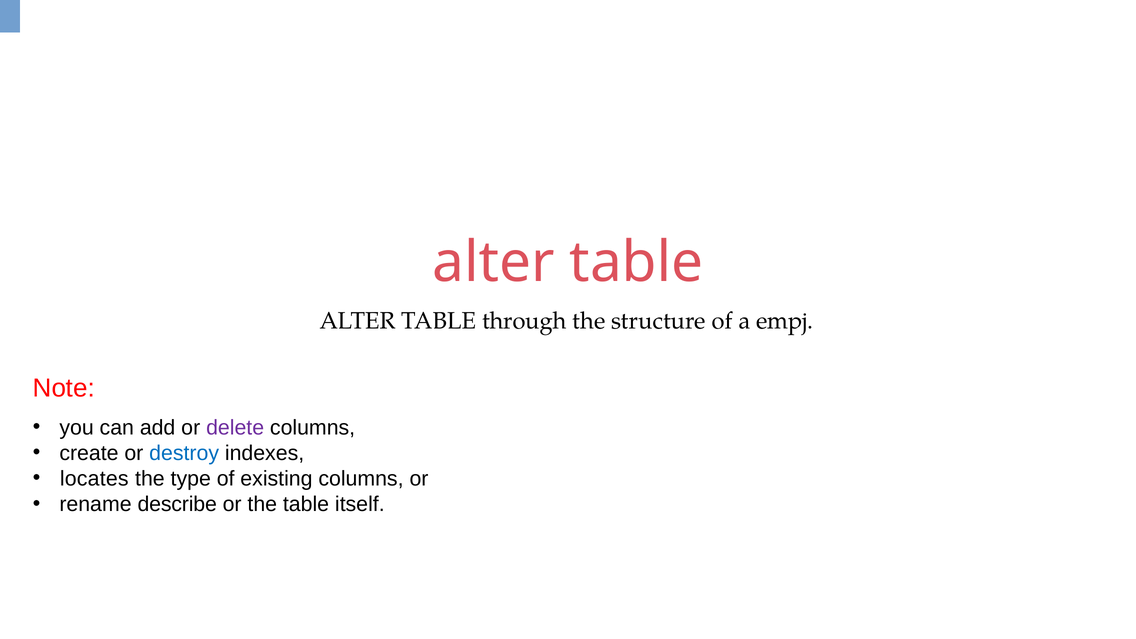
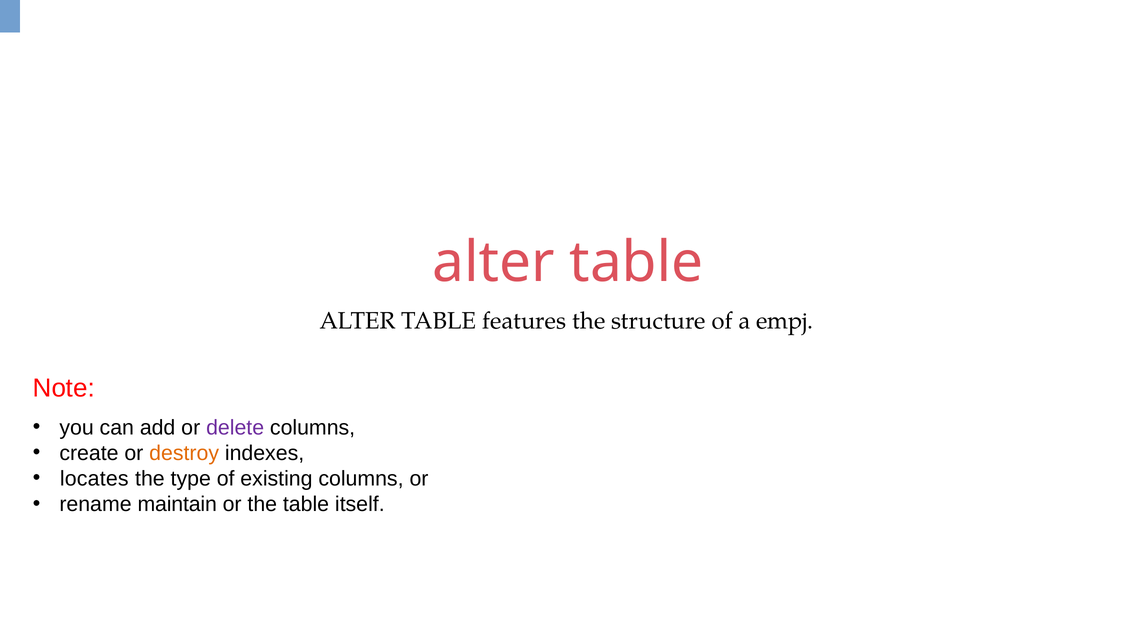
through: through -> features
destroy colour: blue -> orange
describe: describe -> maintain
